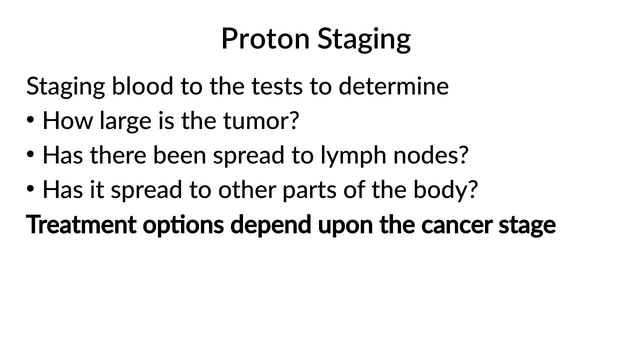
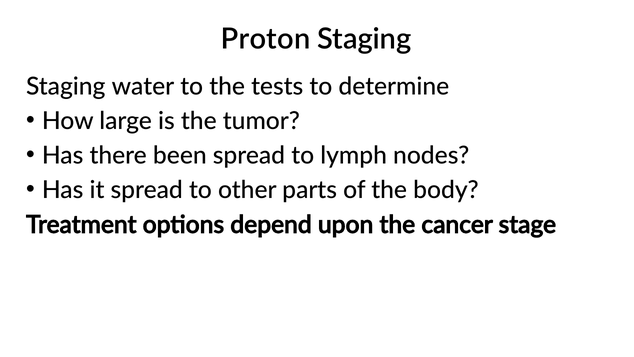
blood: blood -> water
